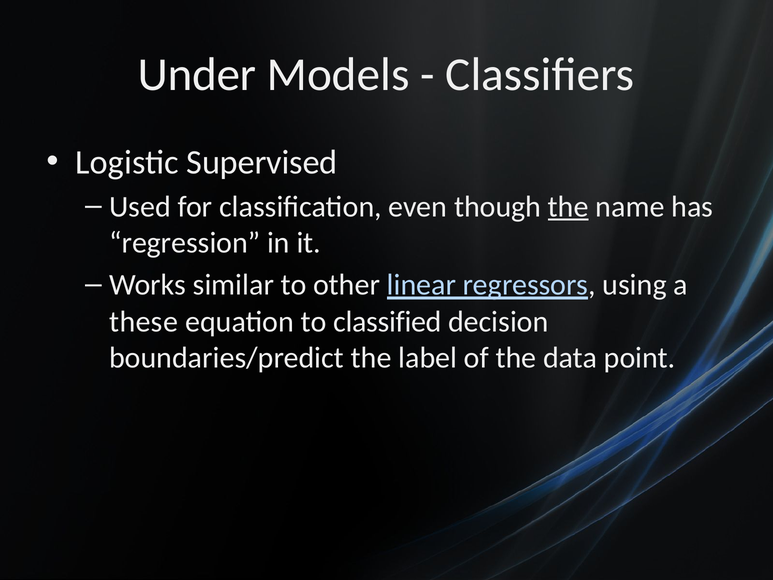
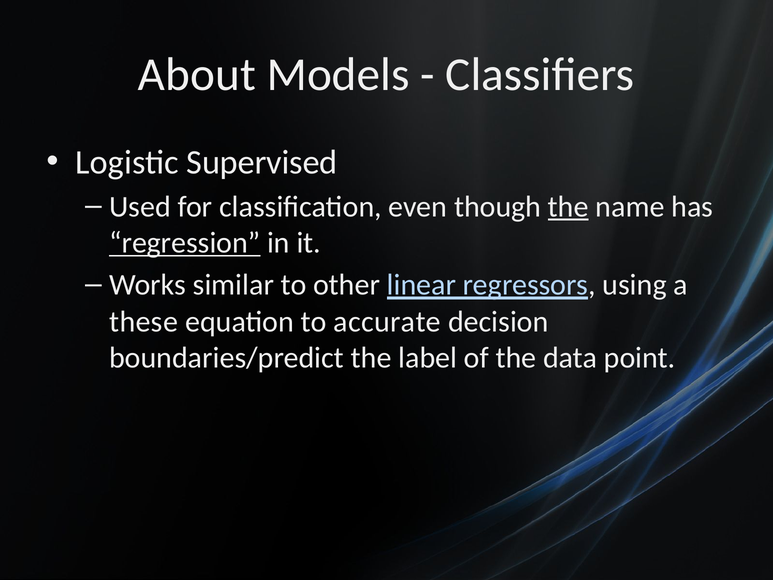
Under: Under -> About
regression underline: none -> present
classified: classified -> accurate
